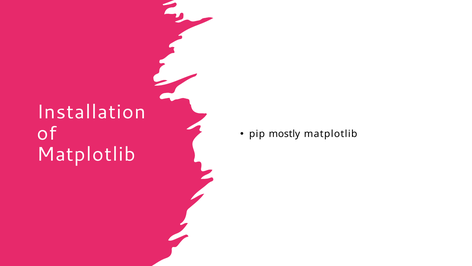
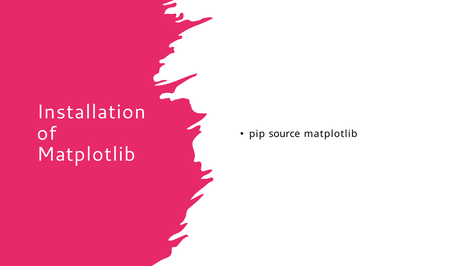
mostly: mostly -> source
